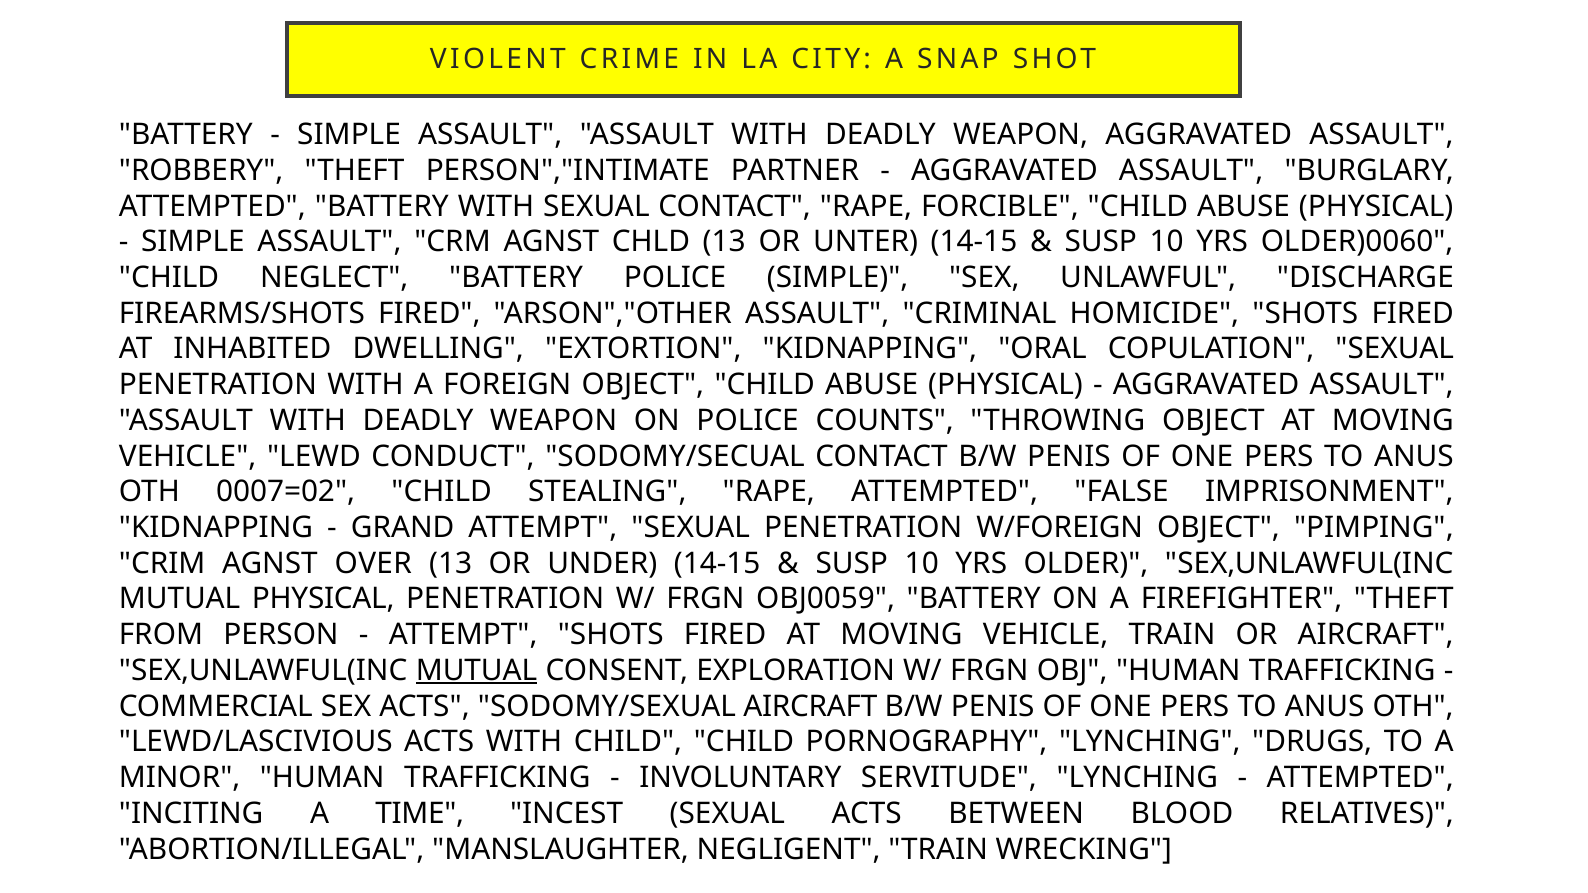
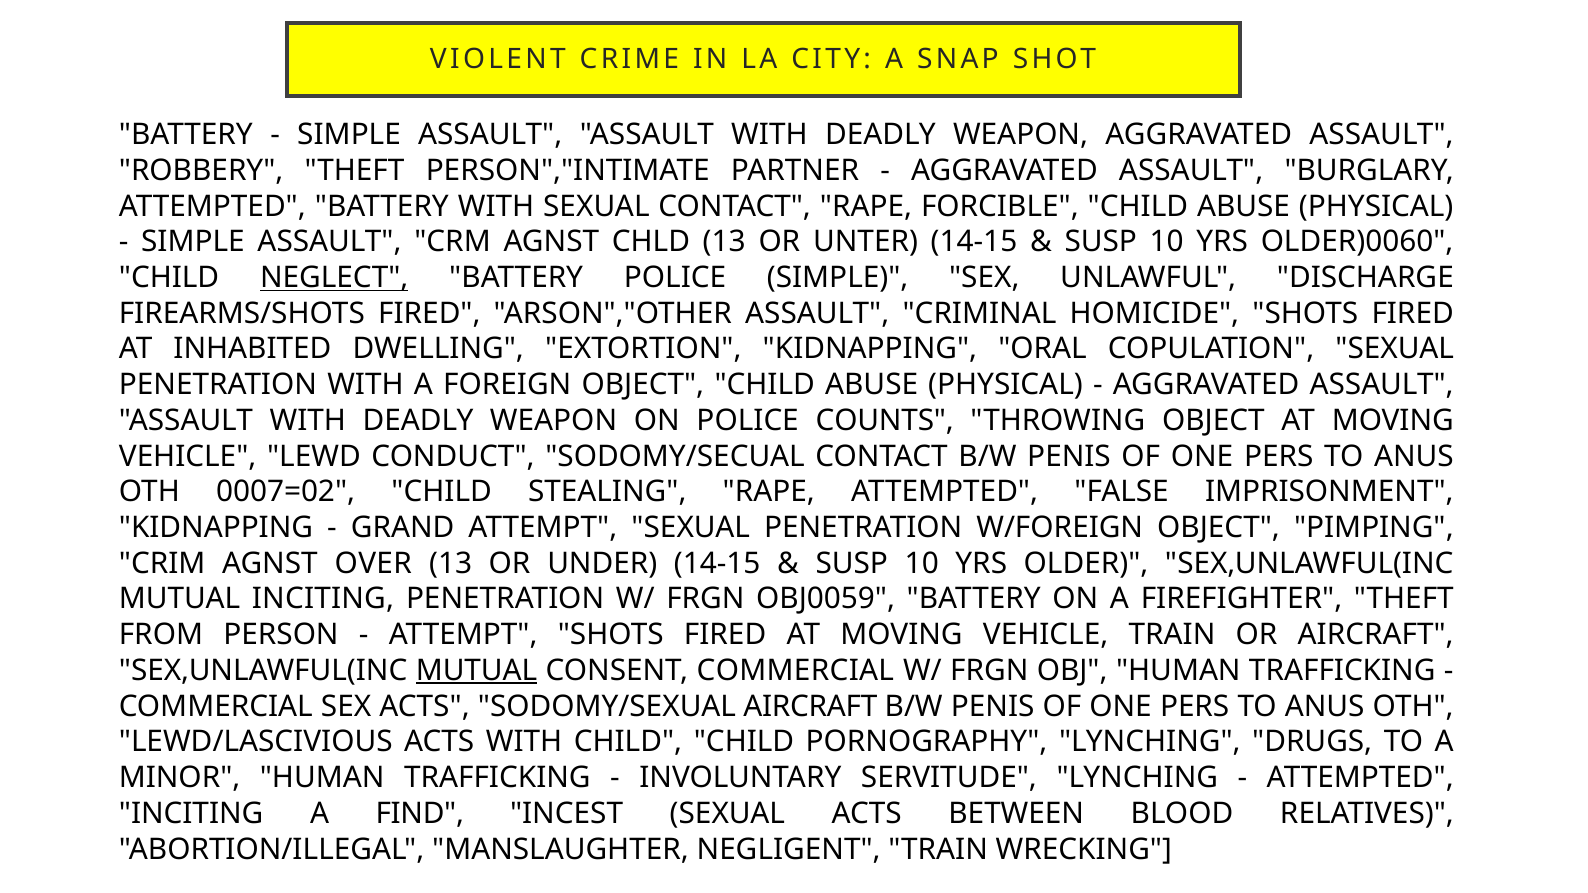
NEGLECT underline: none -> present
MUTUAL PHYSICAL: PHYSICAL -> INCITING
CONSENT EXPLORATION: EXPLORATION -> COMMERCIAL
TIME: TIME -> FIND
